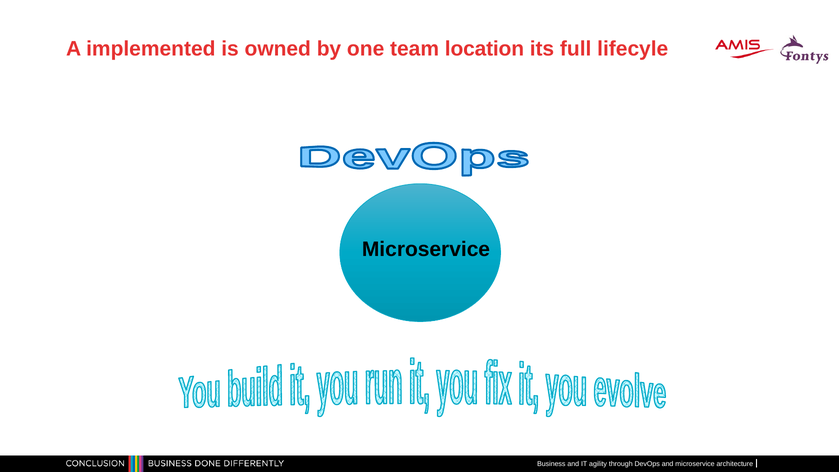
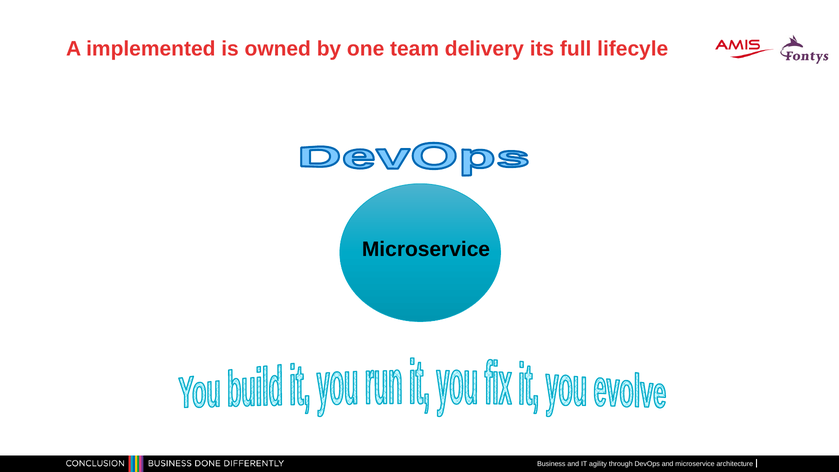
location: location -> delivery
